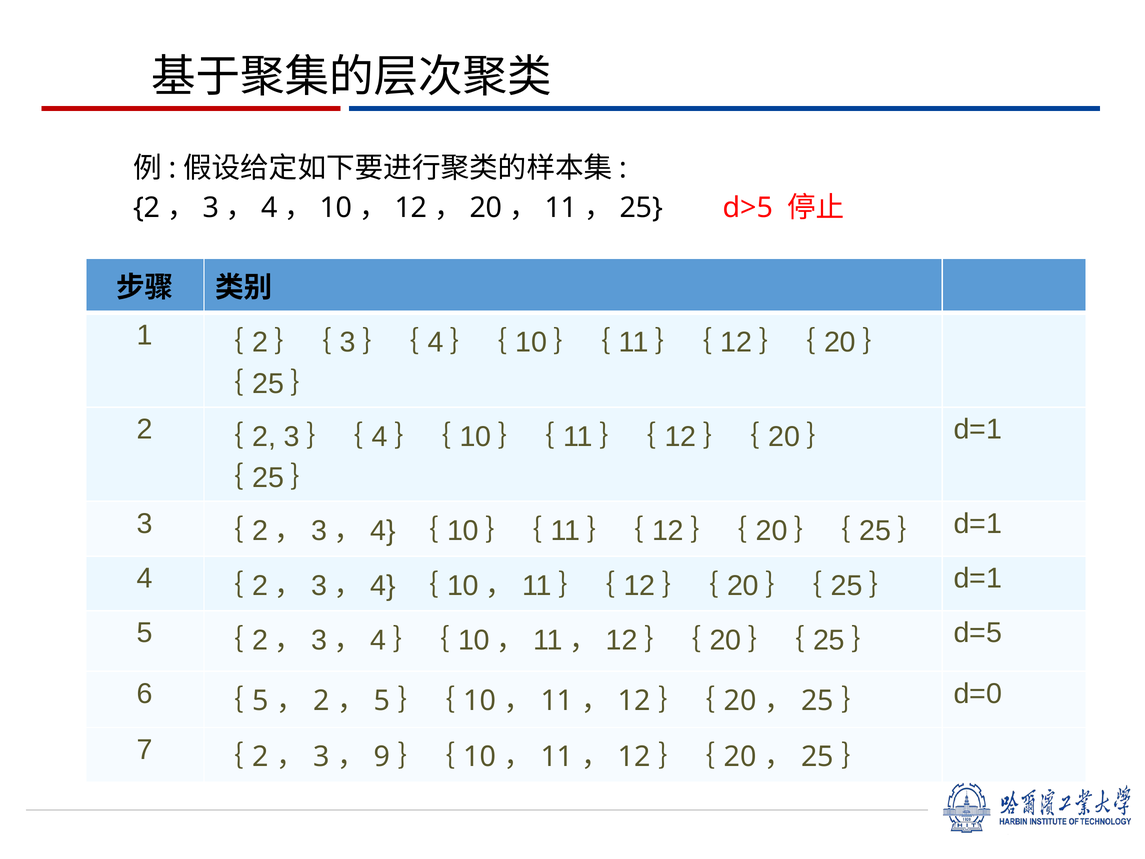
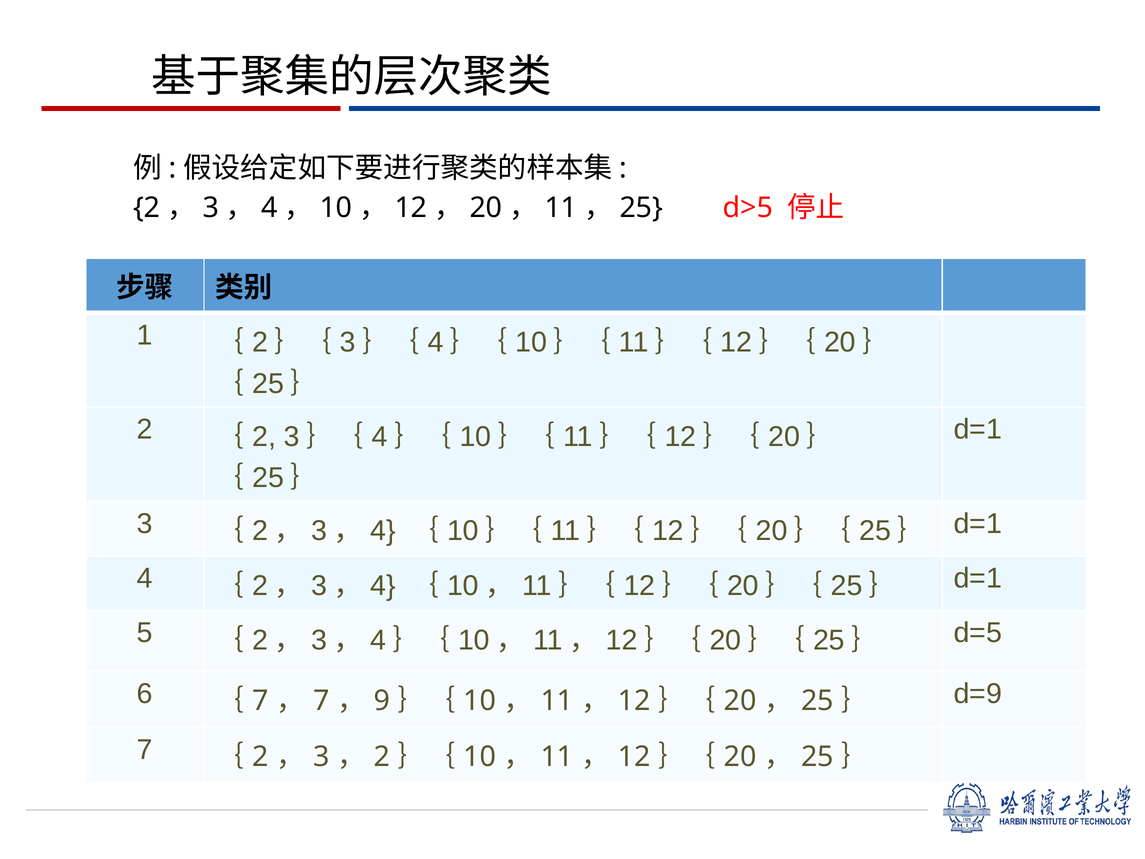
5 at (260, 701): 5 -> 7
2 at (321, 701): 2 -> 7
5 at (382, 701): 5 -> 9
d=0: d=0 -> d=9
9 at (382, 757): 9 -> 2
